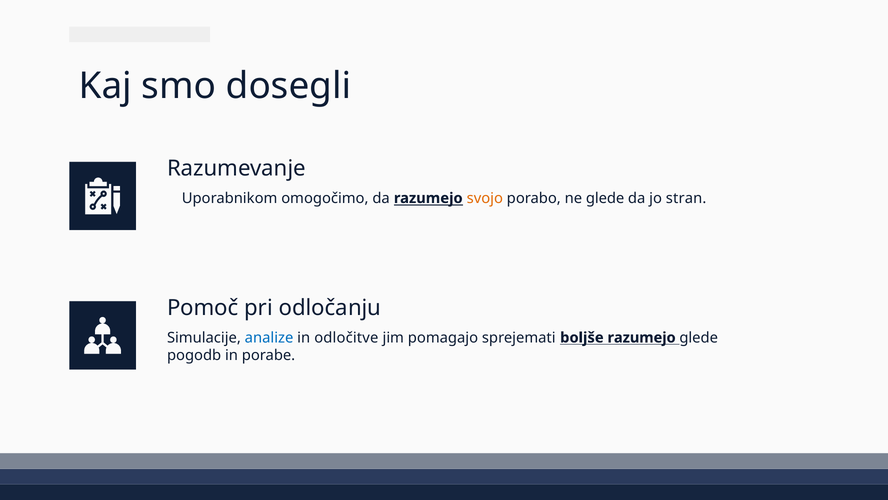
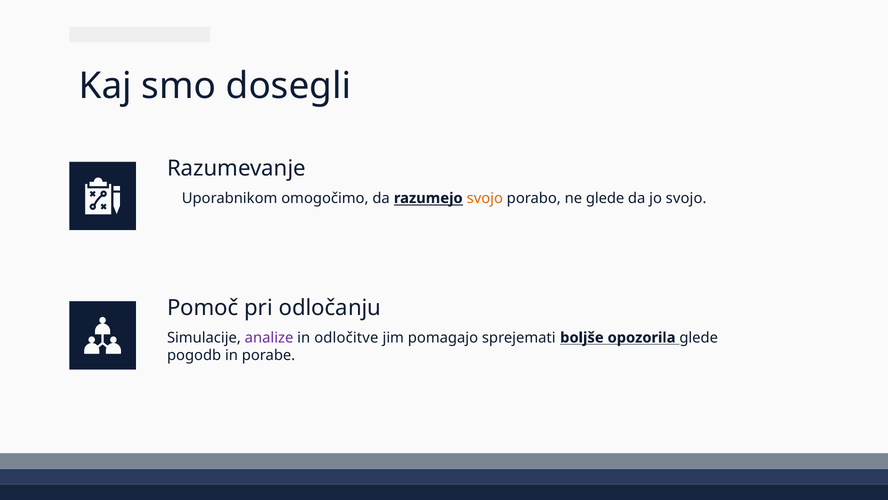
jo stran: stran -> svojo
analize colour: blue -> purple
boljše razumejo: razumejo -> opozorila
